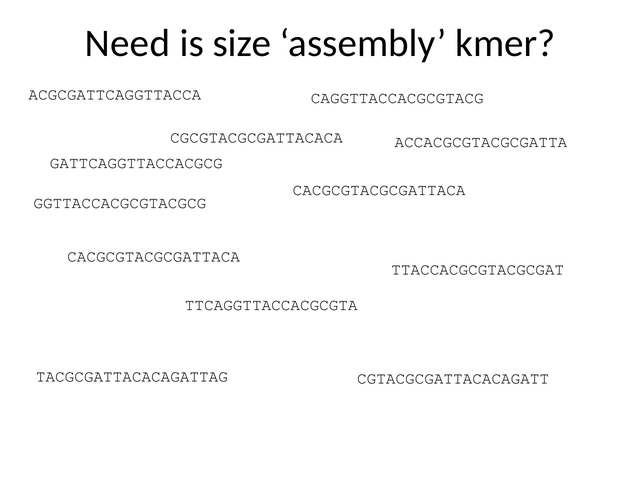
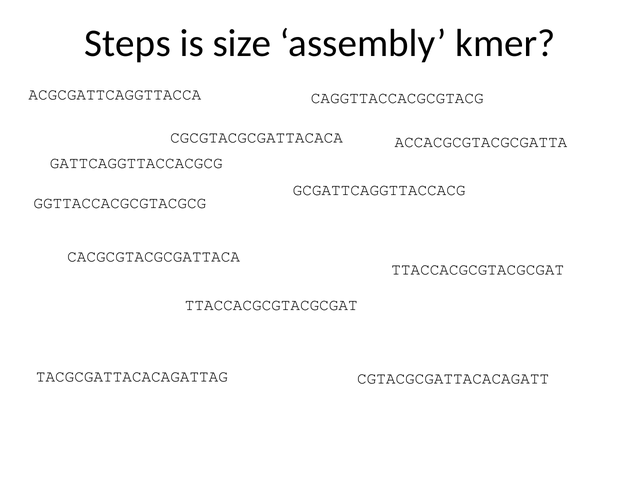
Need: Need -> Steps
CACGCGTACGCGATTACA at (379, 190): CACGCGTACGCGATTACA -> GCGATTCAGGTTACCACG
TTCAGGTTACCACGCGTA at (271, 305): TTCAGGTTACCACGCGTA -> TTACCACGCGTACGCGAT
